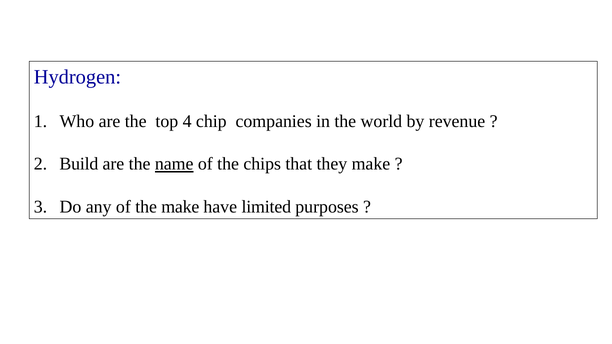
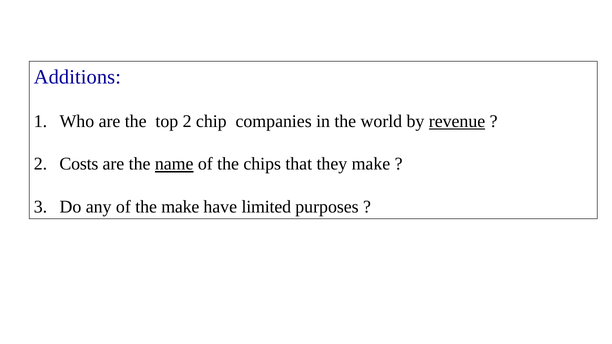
Hydrogen: Hydrogen -> Additions
top 4: 4 -> 2
revenue underline: none -> present
Build: Build -> Costs
